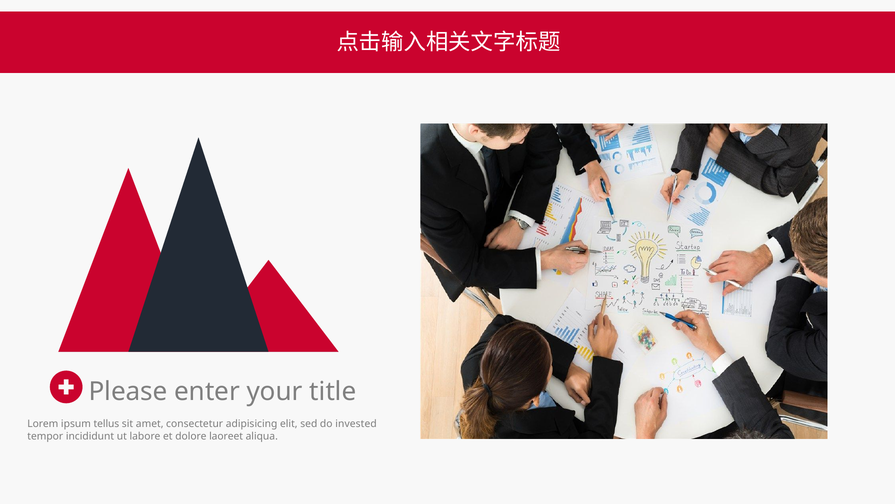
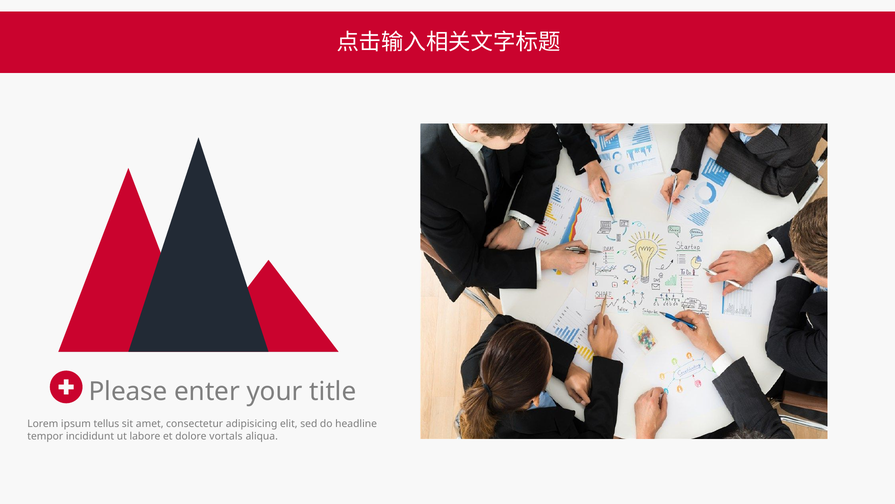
invested: invested -> headline
laoreet: laoreet -> vortals
